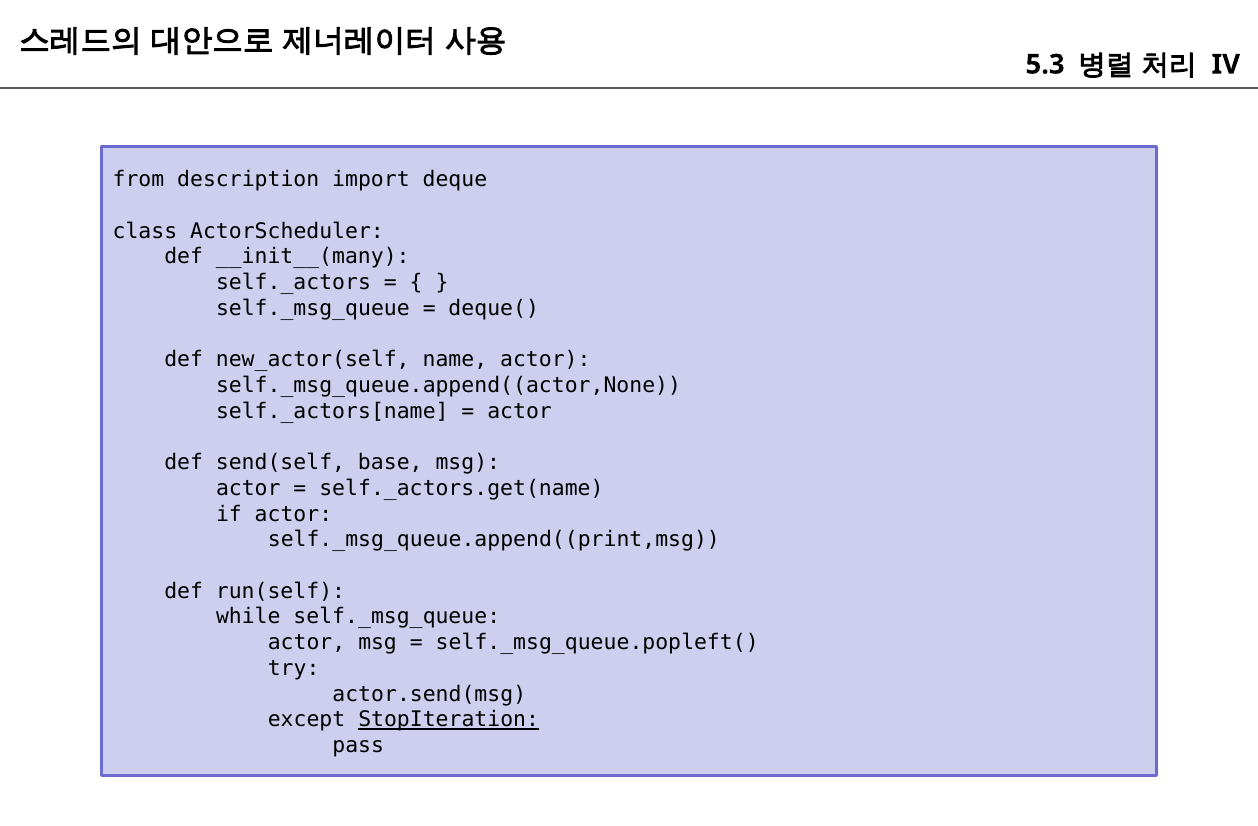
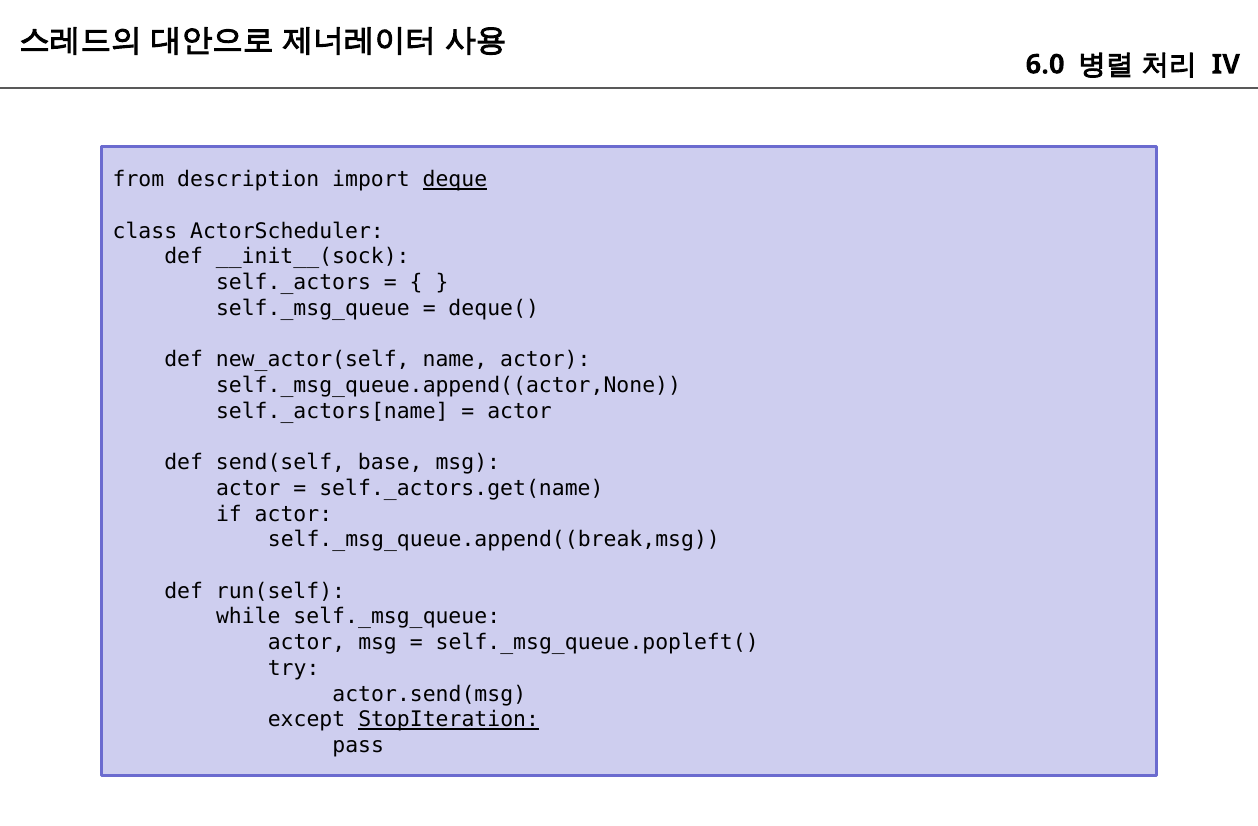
5.3: 5.3 -> 6.0
deque underline: none -> present
__init__(many: __init__(many -> __init__(sock
self._msg_queue.append((print,msg: self._msg_queue.append((print,msg -> self._msg_queue.append((break,msg
